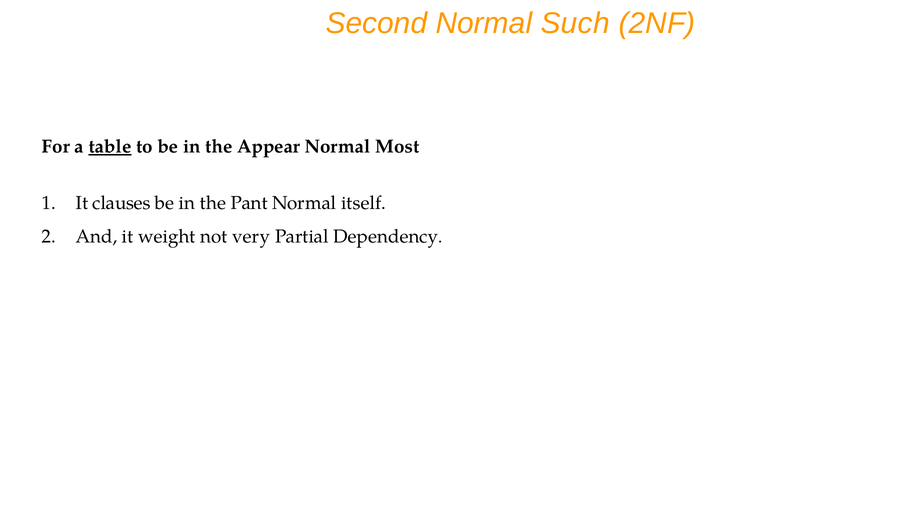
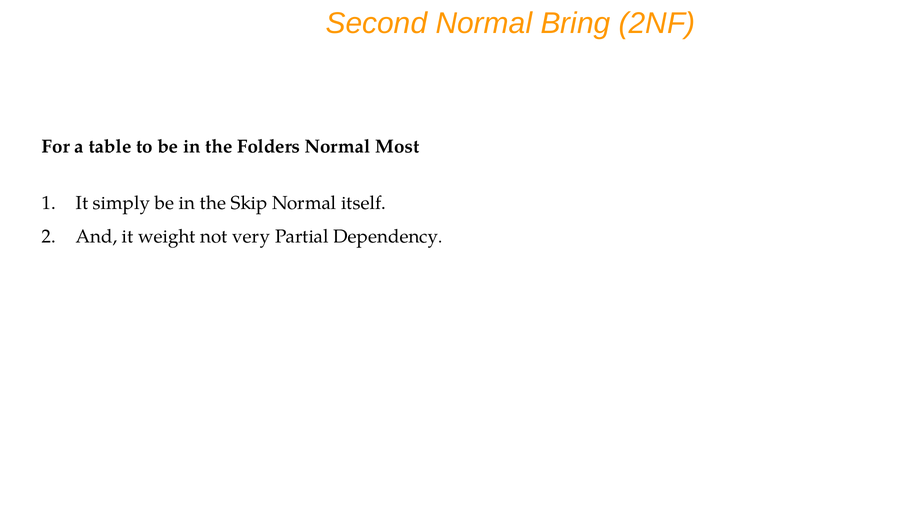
Such: Such -> Bring
table underline: present -> none
Appear: Appear -> Folders
clauses: clauses -> simply
Pant: Pant -> Skip
